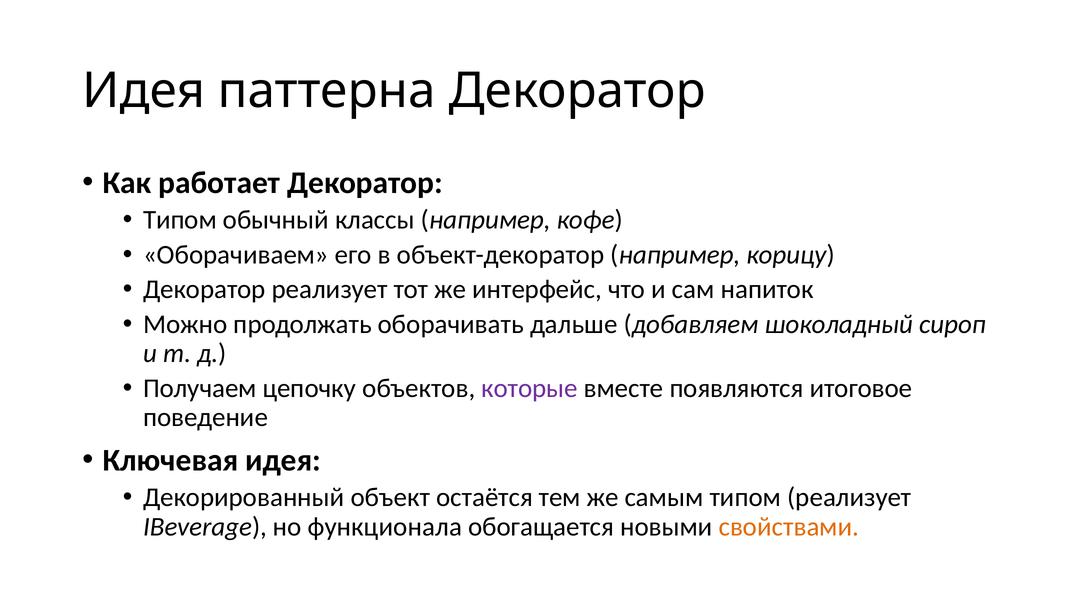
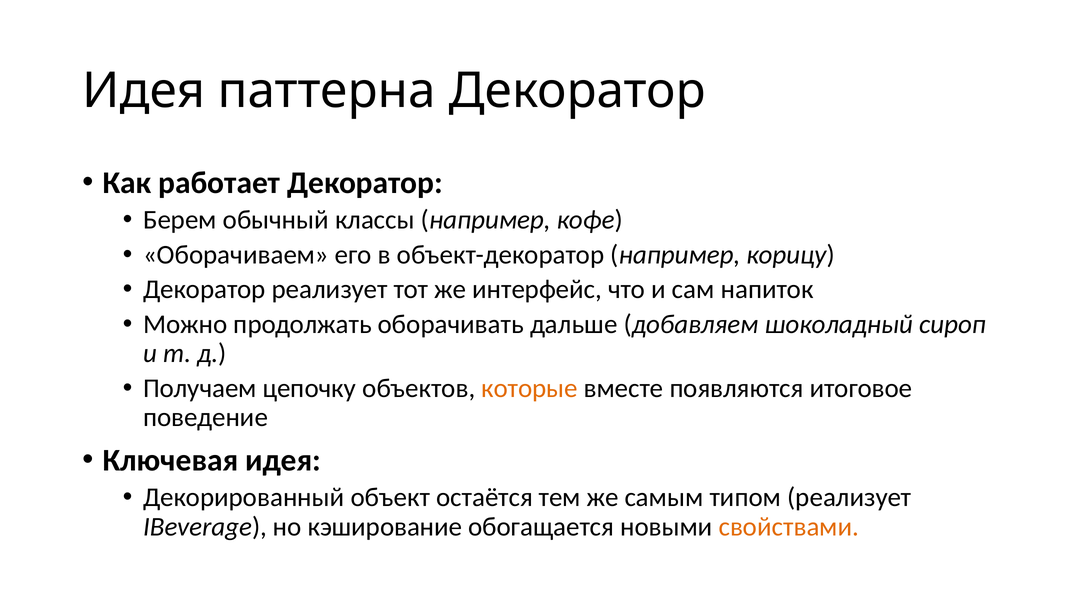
Типом at (180, 220): Типом -> Берем
которые colour: purple -> orange
функционала: функционала -> кэширование
